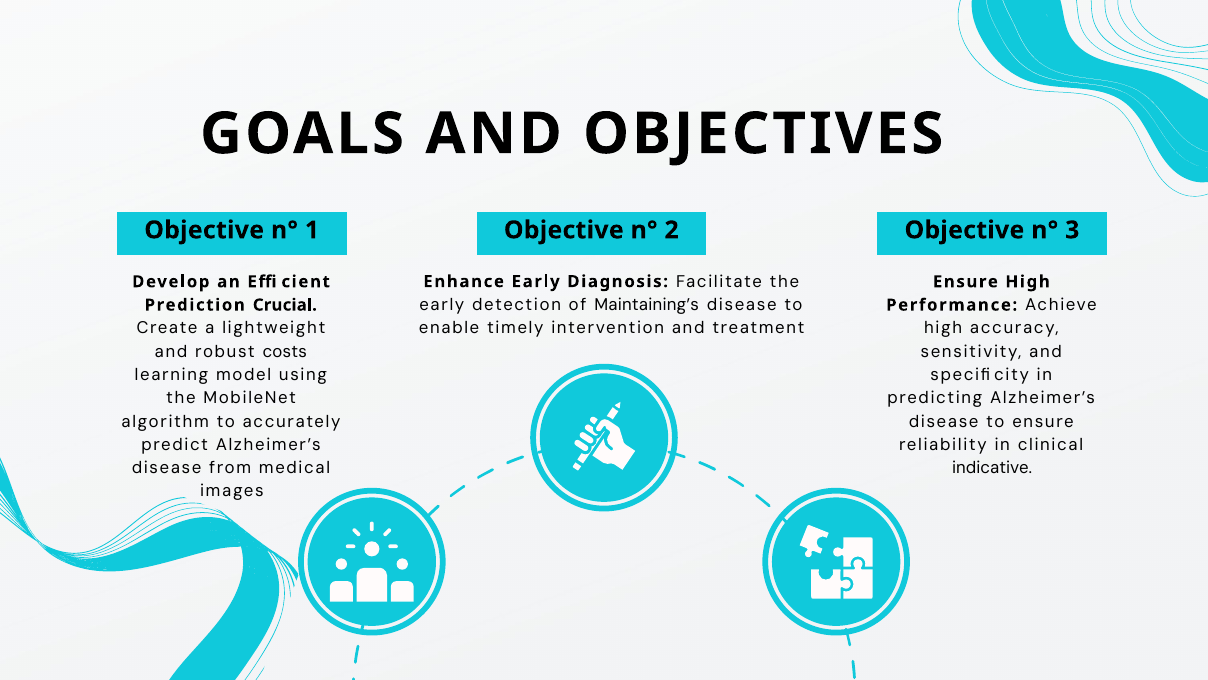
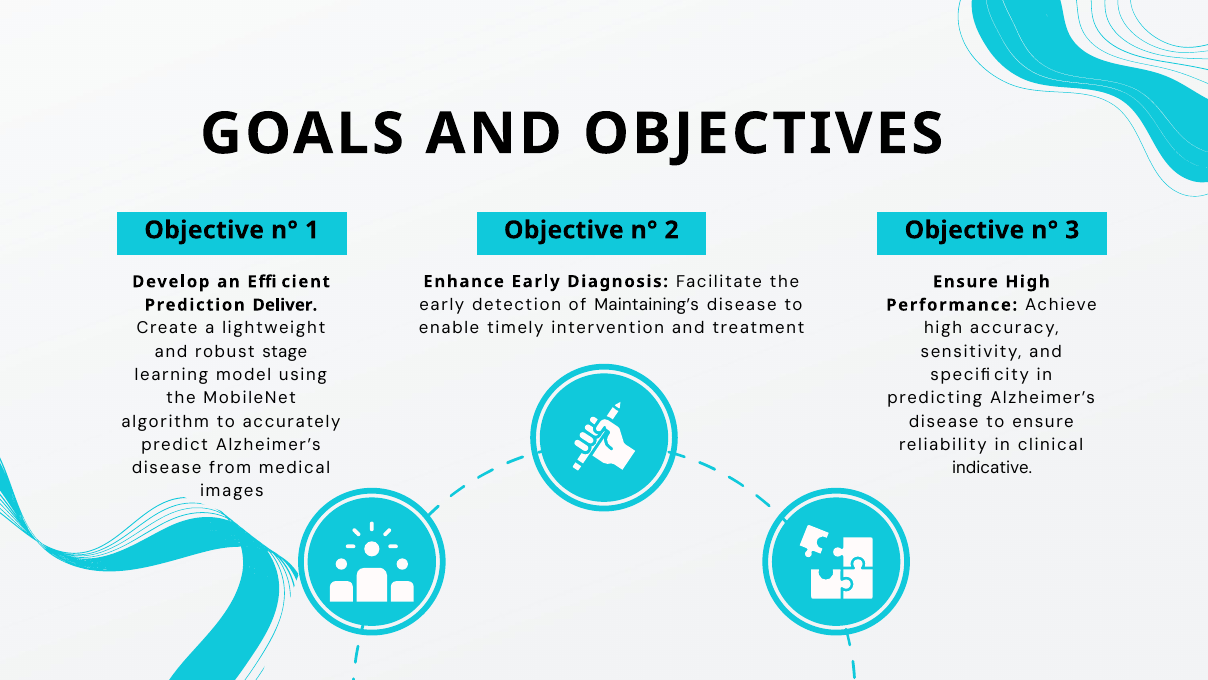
Crucial: Crucial -> Deliver
costs: costs -> stage
